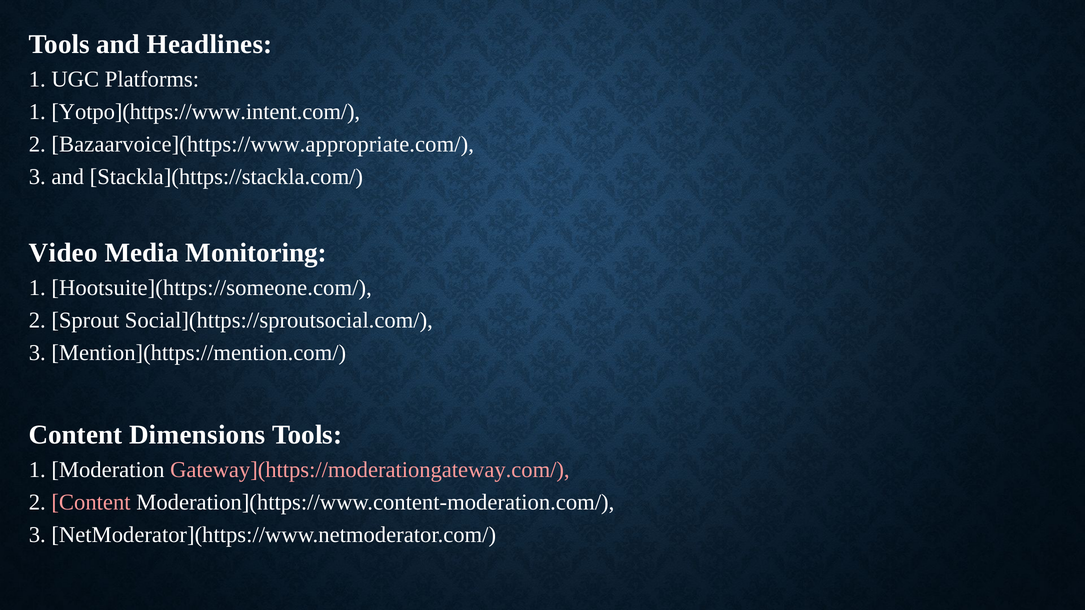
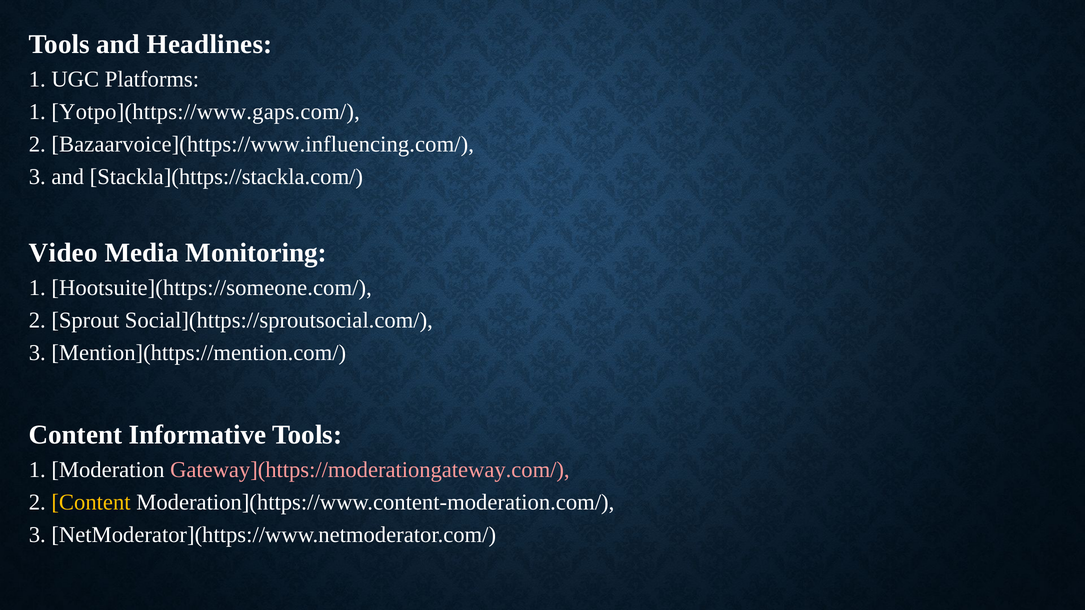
Yotpo](https://www.intent.com/: Yotpo](https://www.intent.com/ -> Yotpo](https://www.gaps.com/
Bazaarvoice](https://www.appropriate.com/: Bazaarvoice](https://www.appropriate.com/ -> Bazaarvoice](https://www.influencing.com/
Dimensions: Dimensions -> Informative
Content at (91, 503) colour: pink -> yellow
